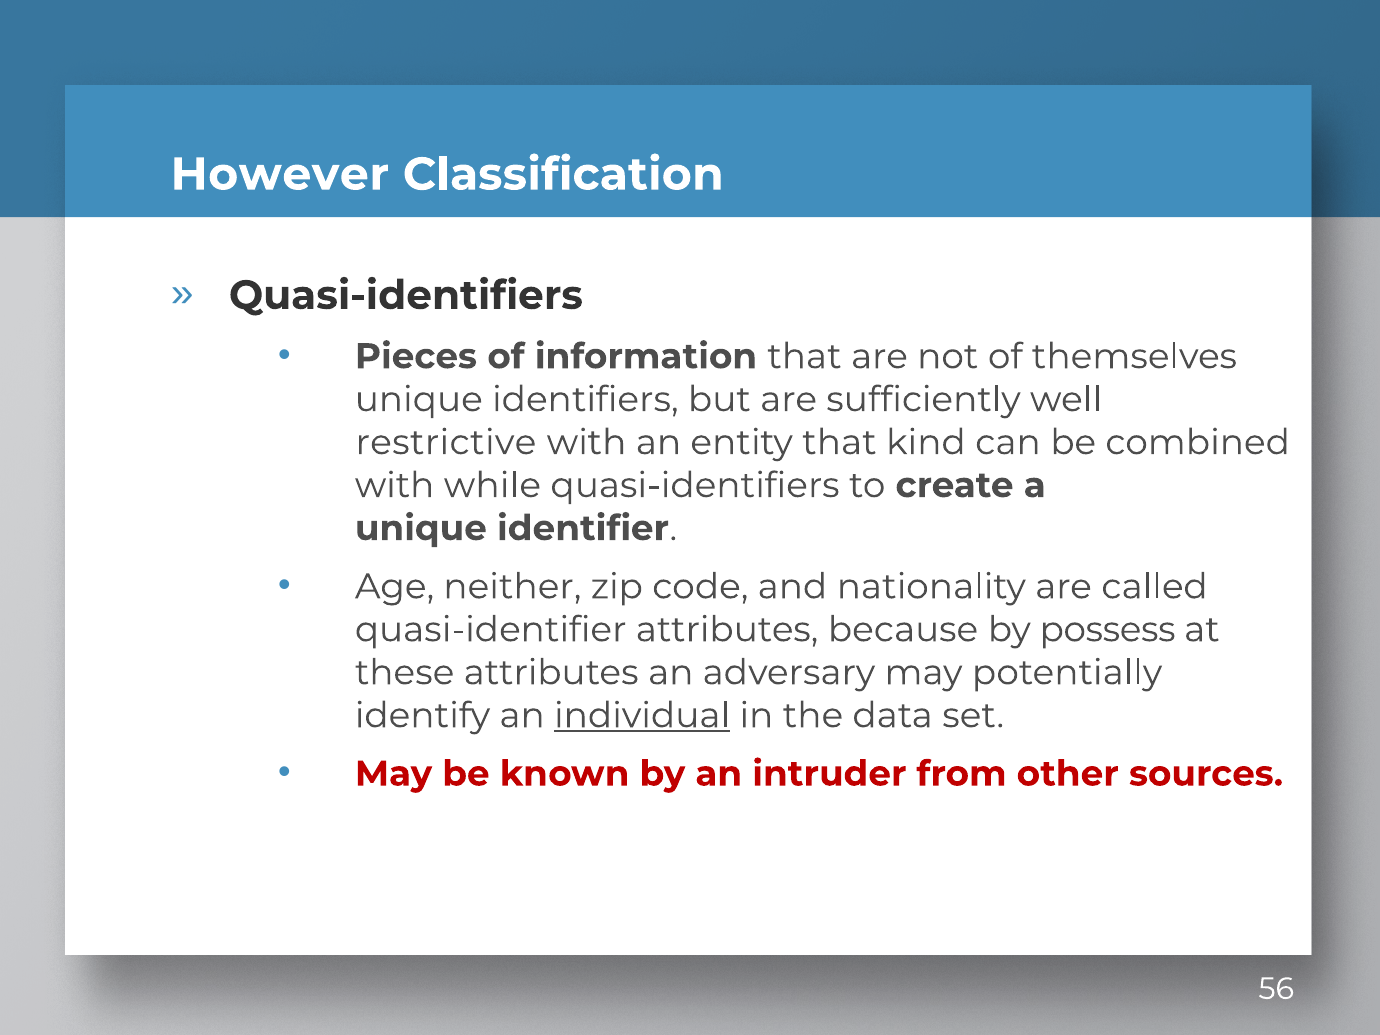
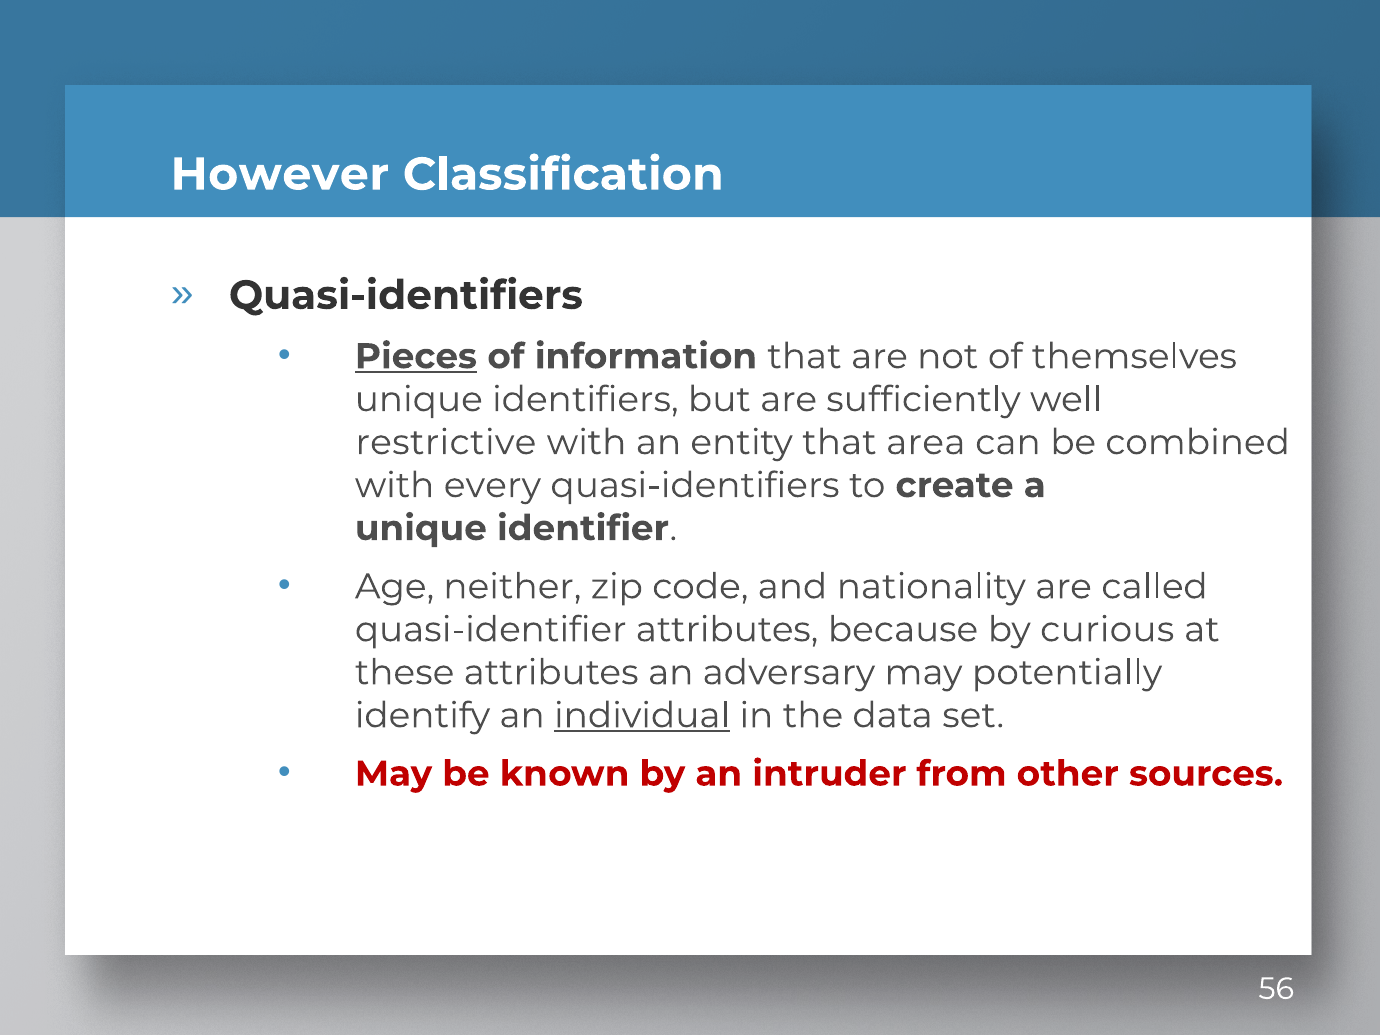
Pieces underline: none -> present
kind: kind -> area
while: while -> every
possess: possess -> curious
